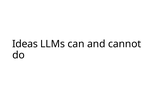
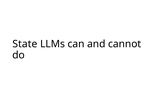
Ideas: Ideas -> State
